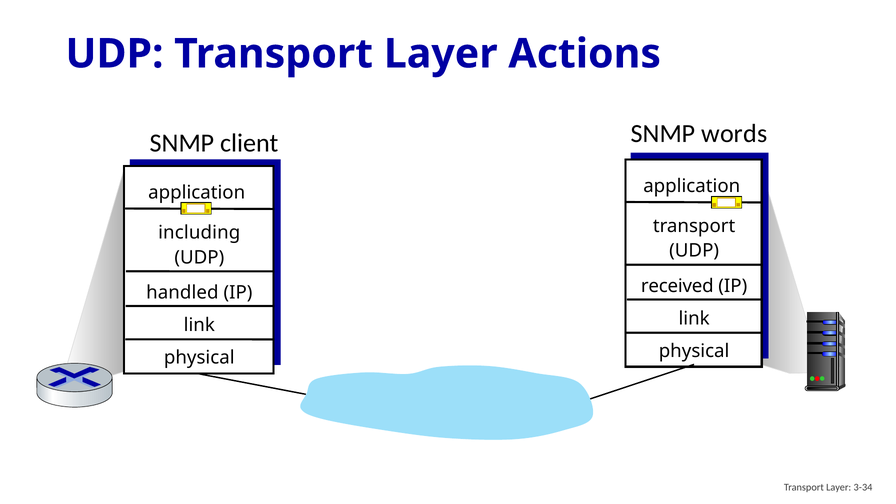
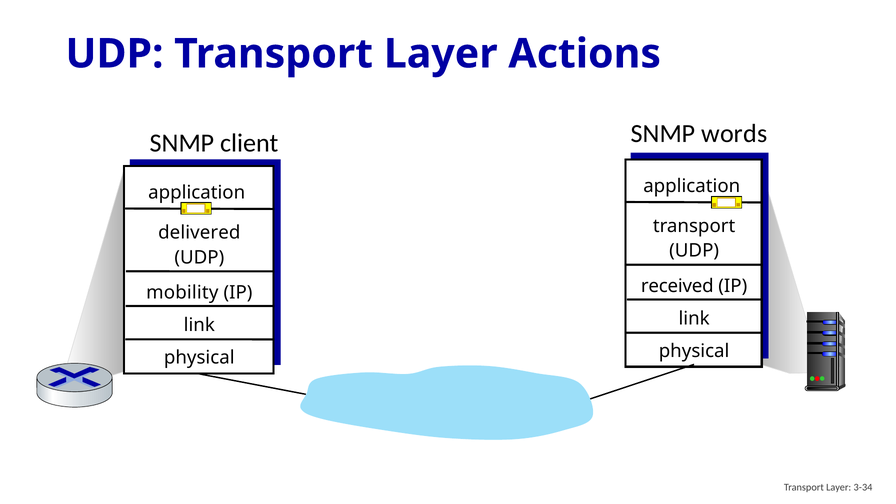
including: including -> delivered
handled: handled -> mobility
